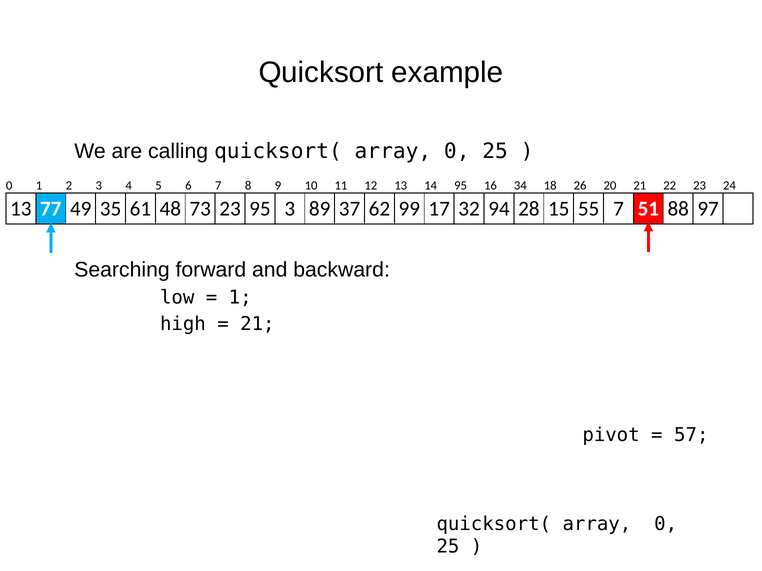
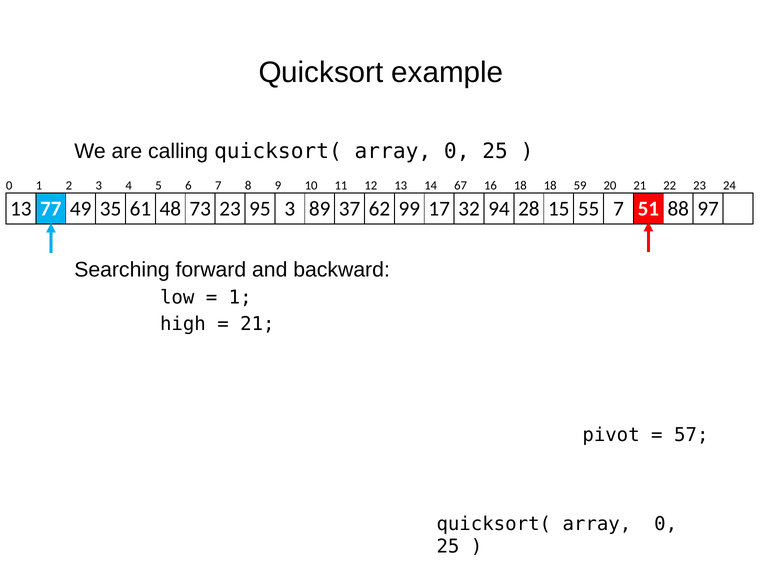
14 95: 95 -> 67
16 34: 34 -> 18
26: 26 -> 59
